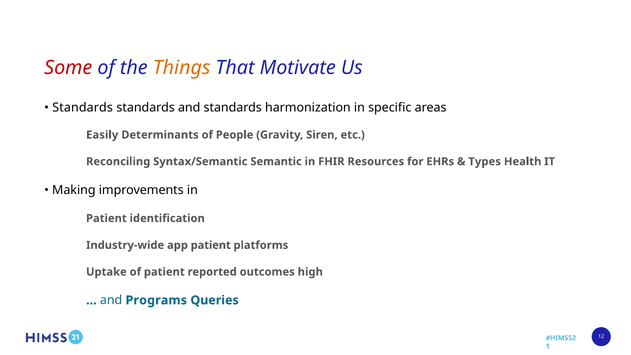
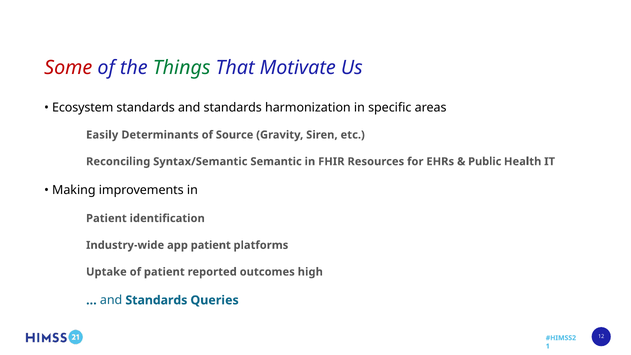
Things colour: orange -> green
Standards at (83, 107): Standards -> Ecosystem
People: People -> Source
Types: Types -> Public
Programs at (156, 300): Programs -> Standards
